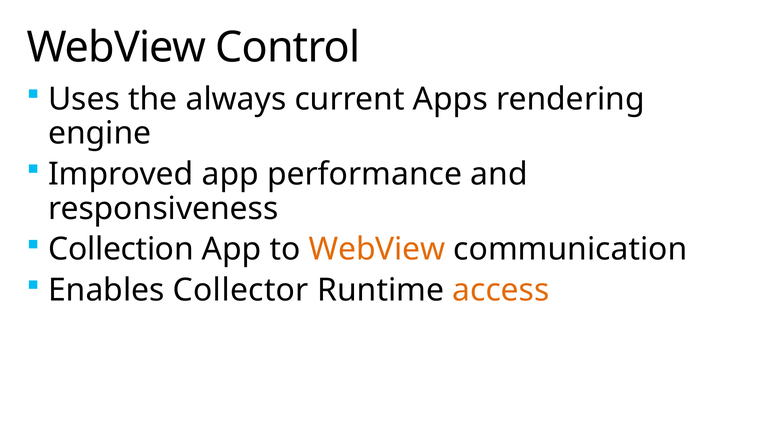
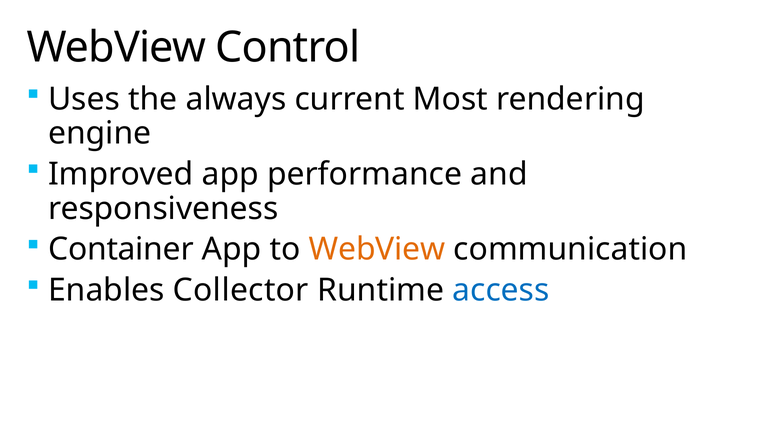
Apps: Apps -> Most
Collection: Collection -> Container
access colour: orange -> blue
